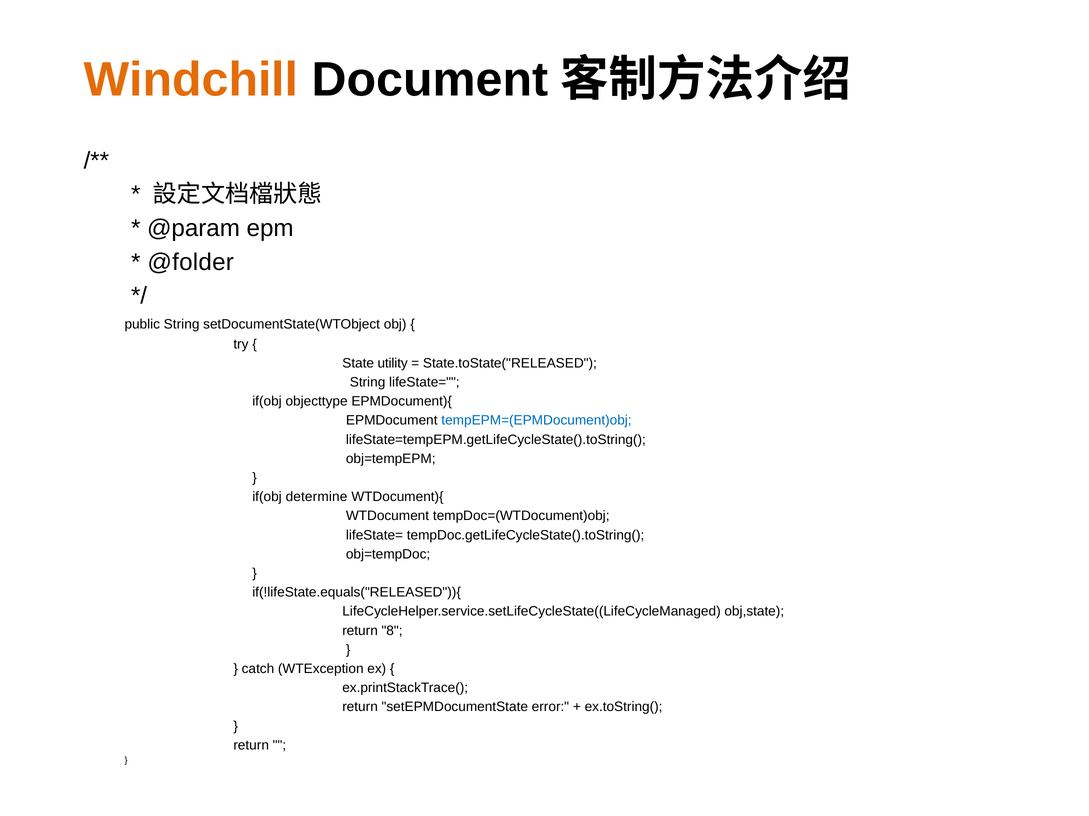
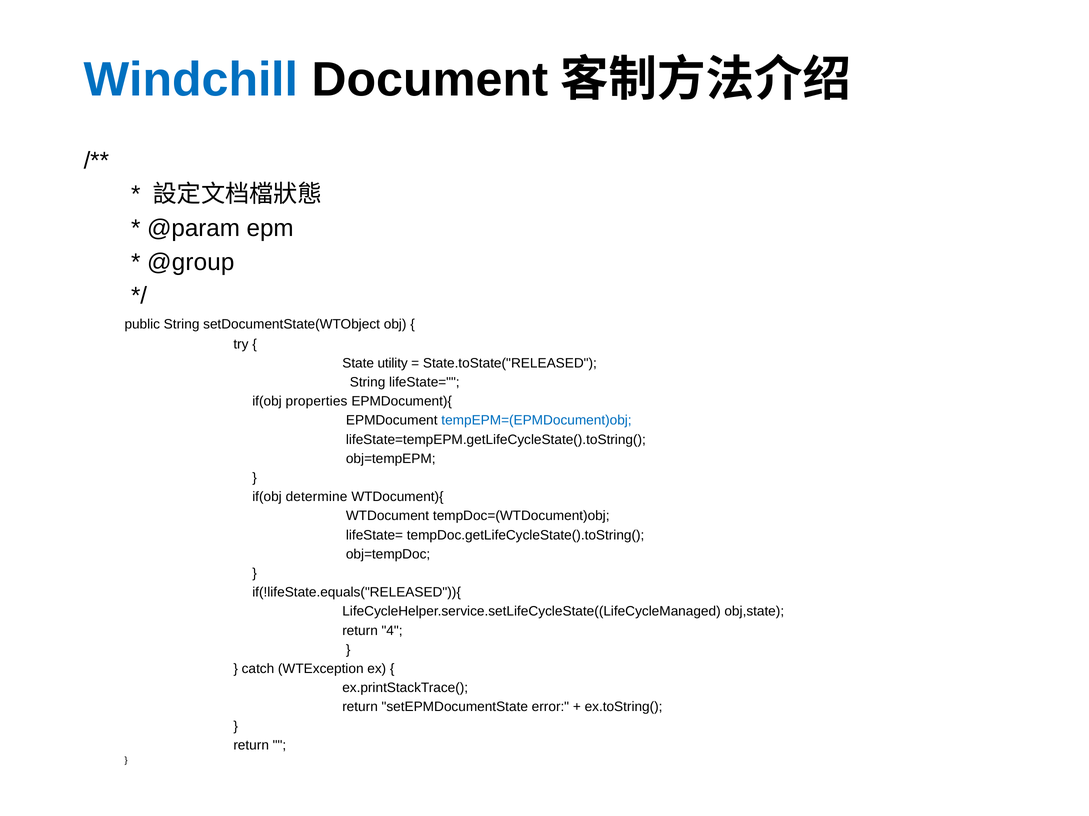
Windchill colour: orange -> blue
@folder: @folder -> @group
objecttype: objecttype -> properties
8: 8 -> 4
